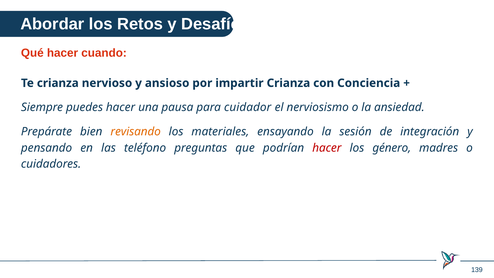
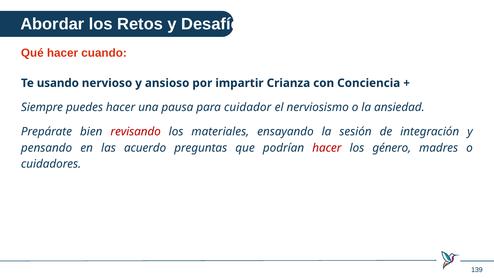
Te crianza: crianza -> usando
revisando colour: orange -> red
teléfono: teléfono -> acuerdo
